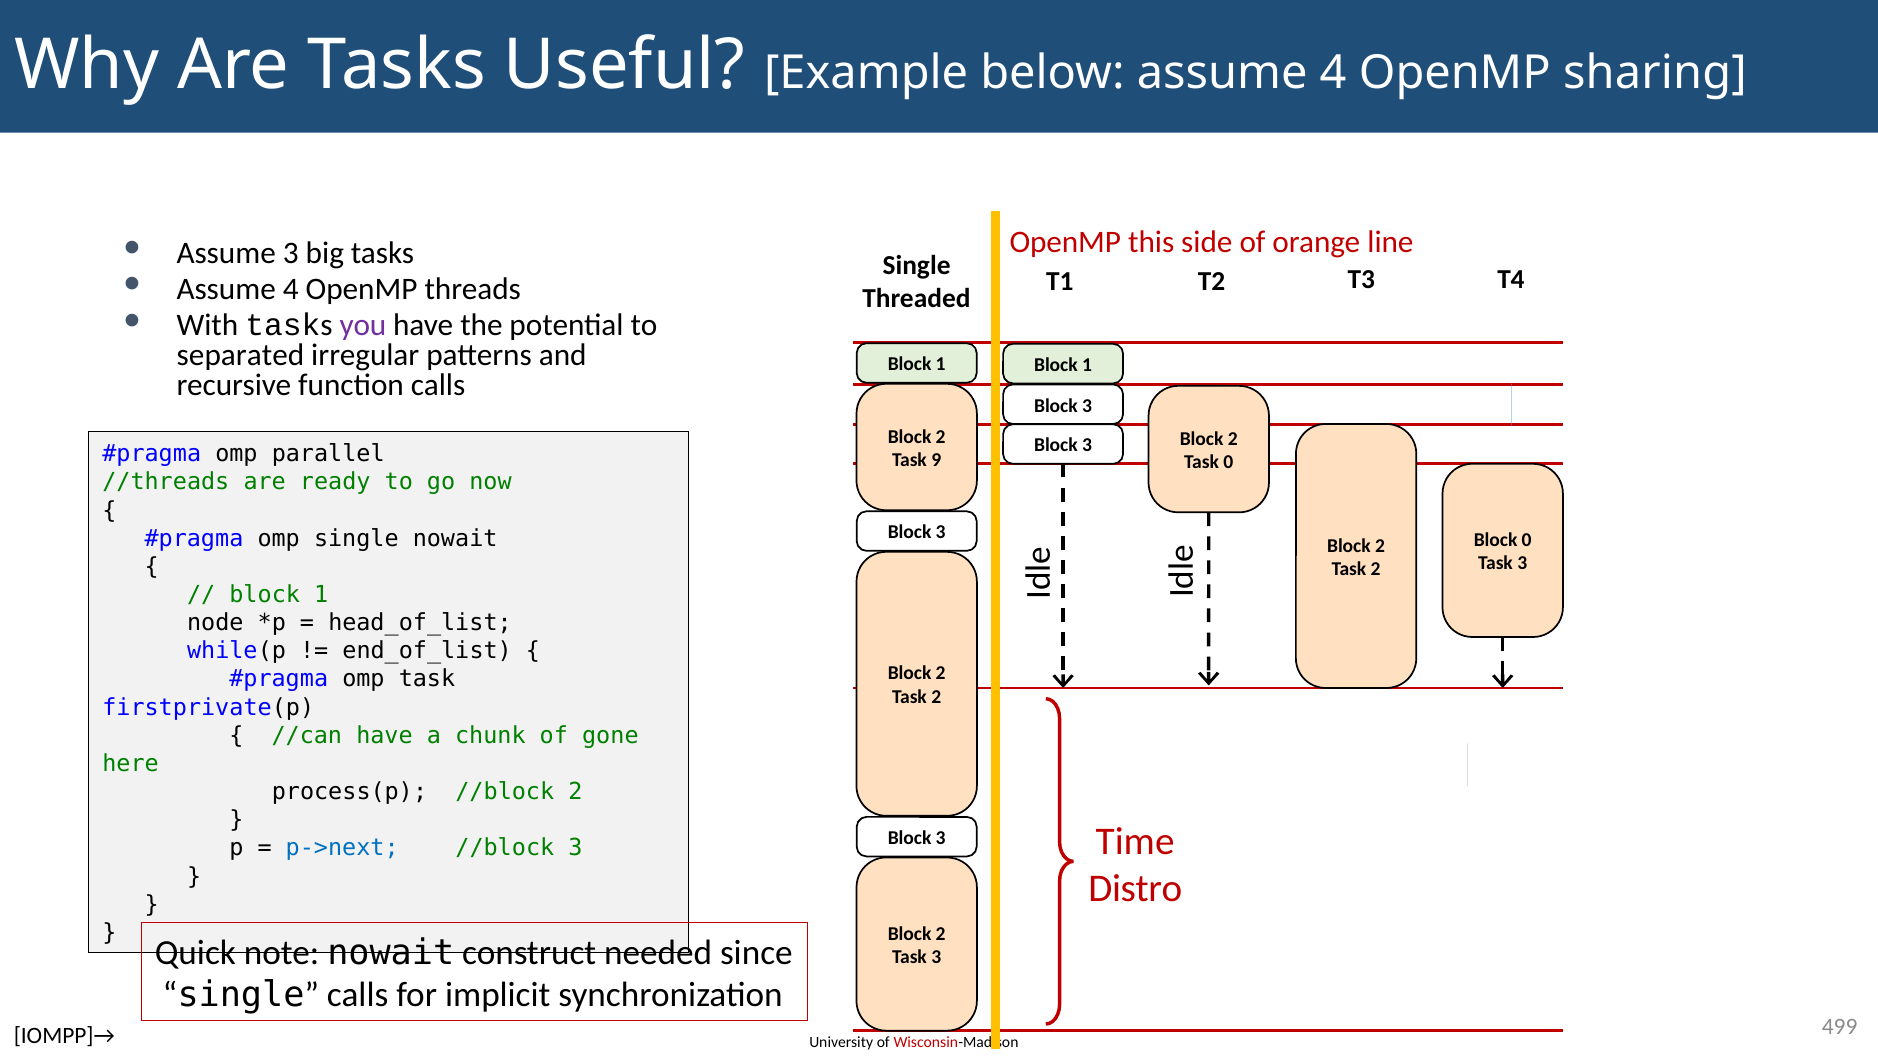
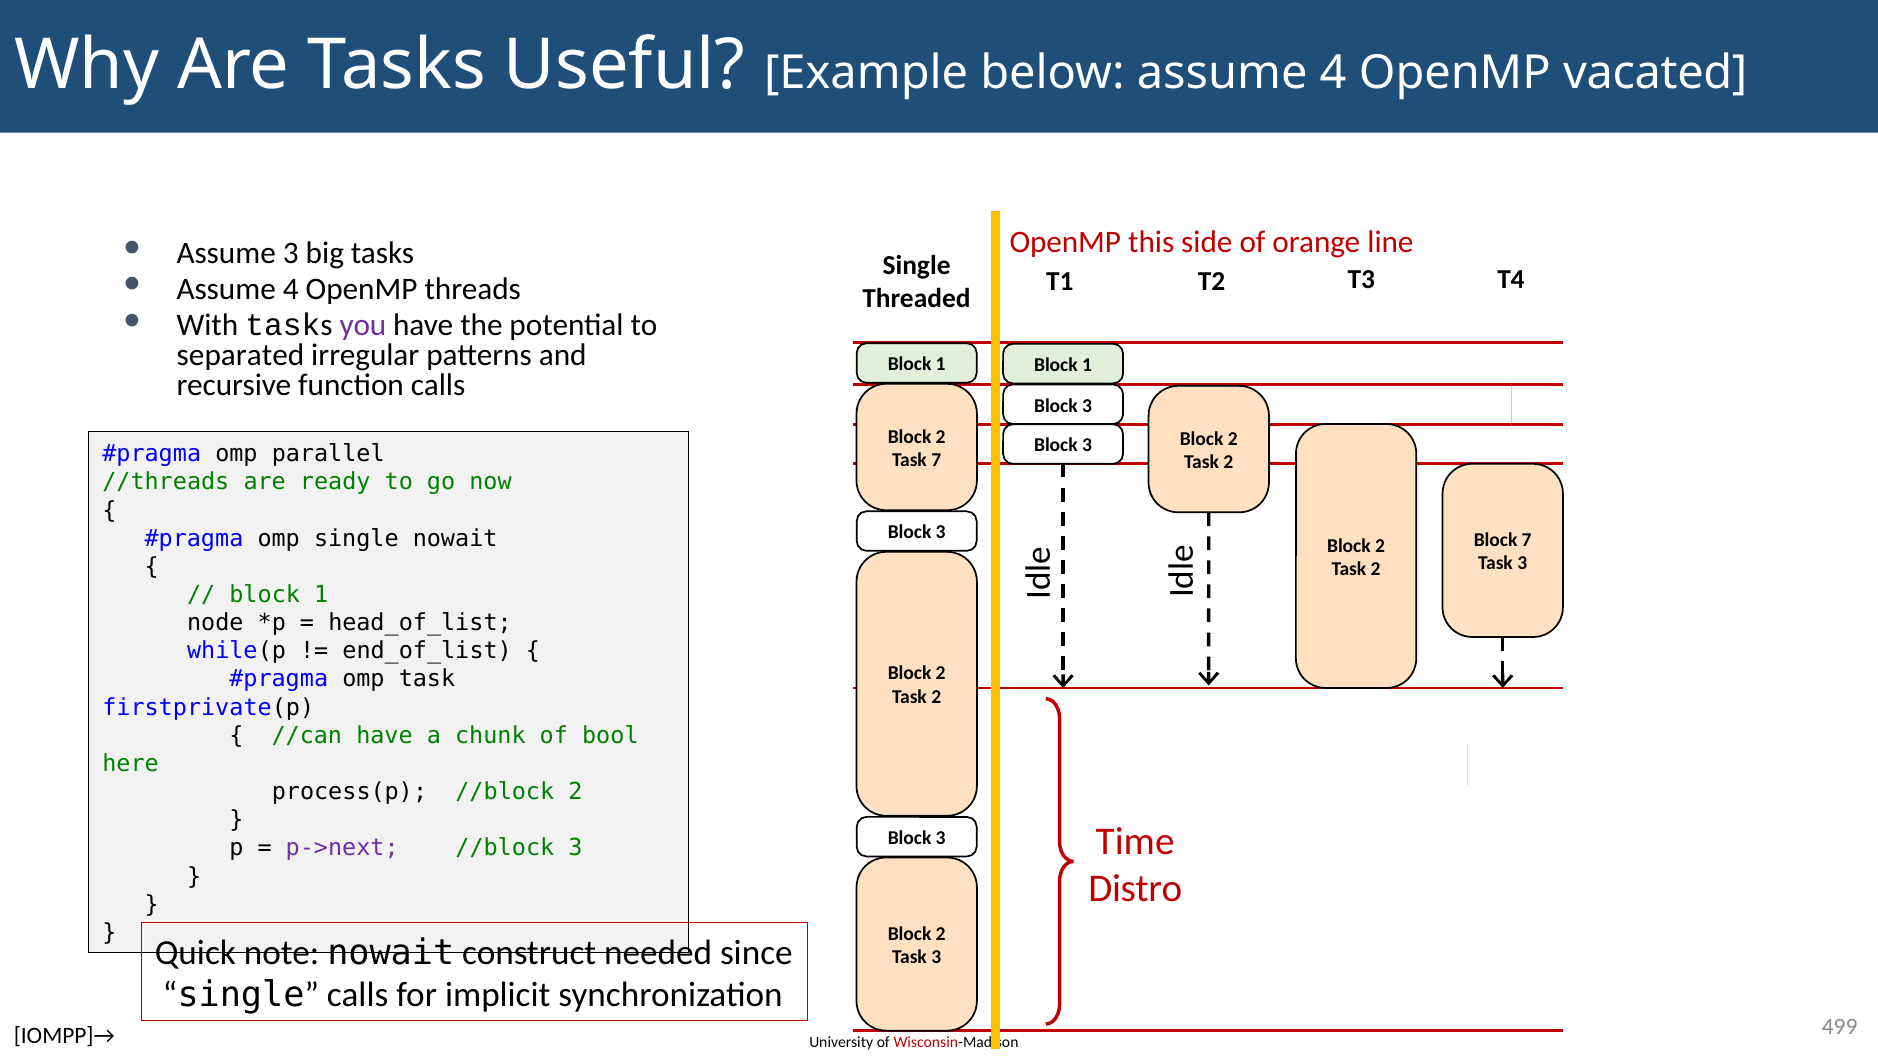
sharing: sharing -> vacated
Task 9: 9 -> 7
0 at (1228, 462): 0 -> 2
Block 0: 0 -> 7
gone: gone -> bool
p->next colour: blue -> purple
